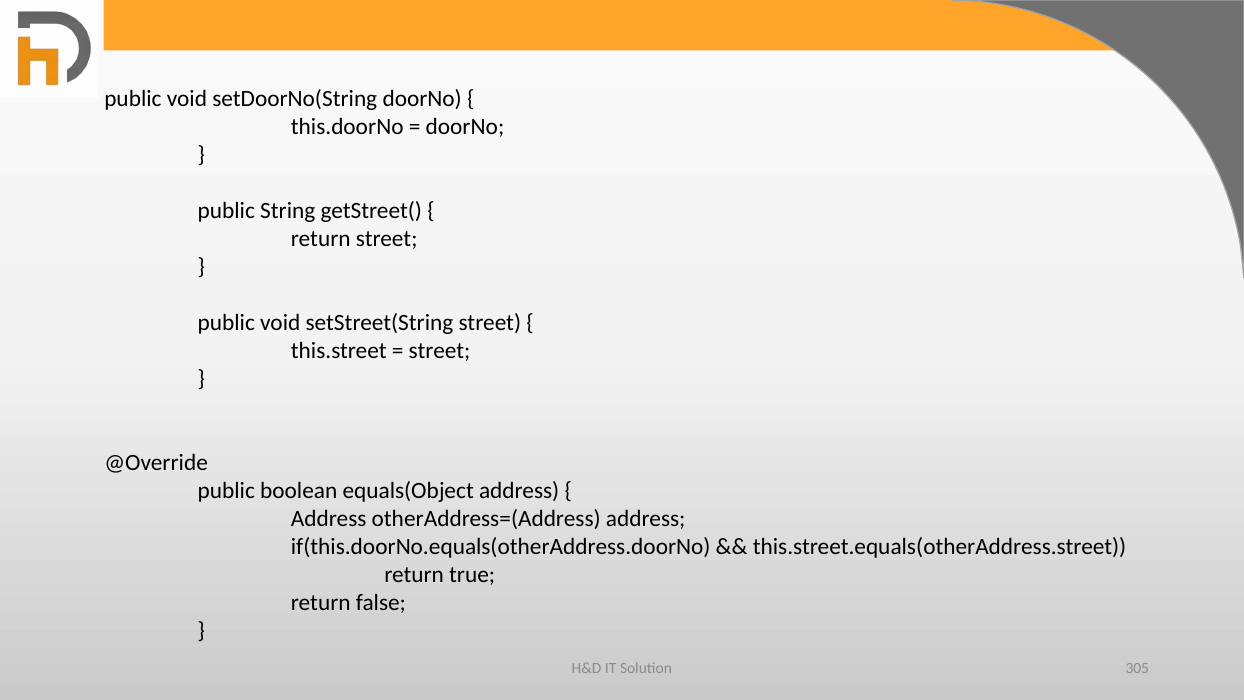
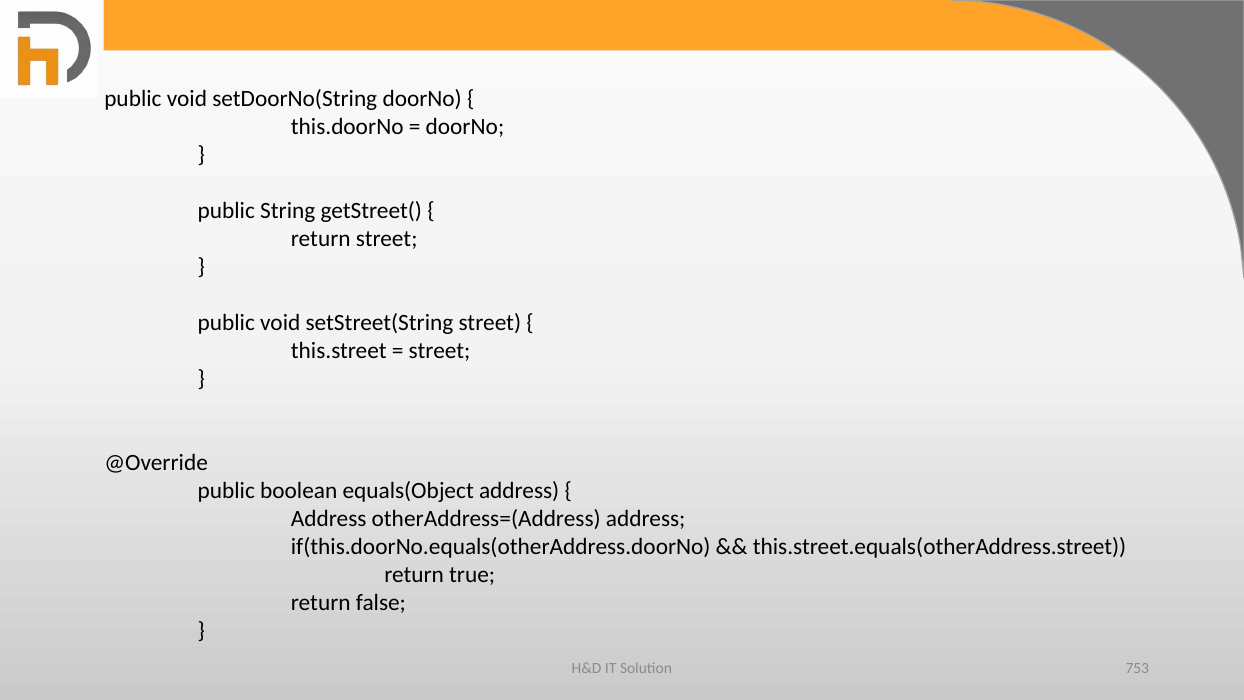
305: 305 -> 753
